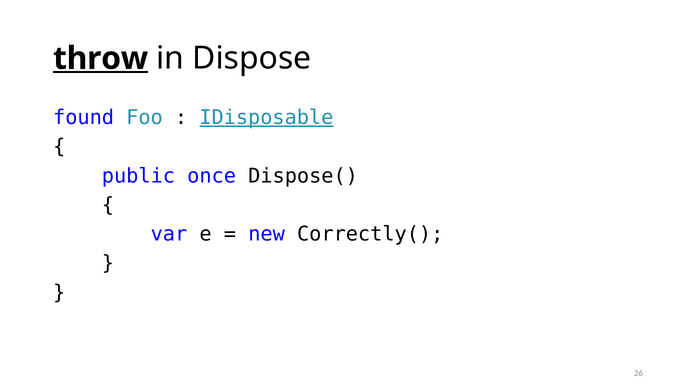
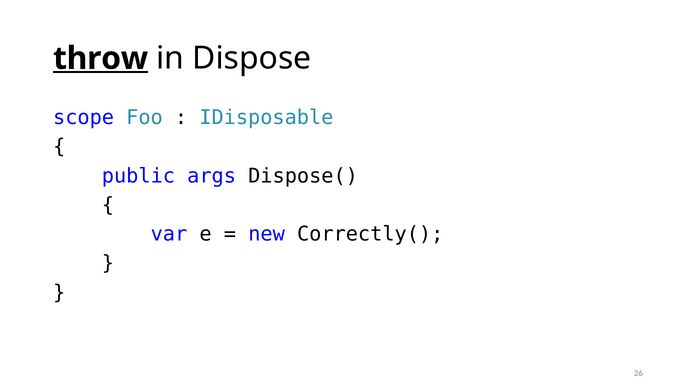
found: found -> scope
IDisposable underline: present -> none
once: once -> args
